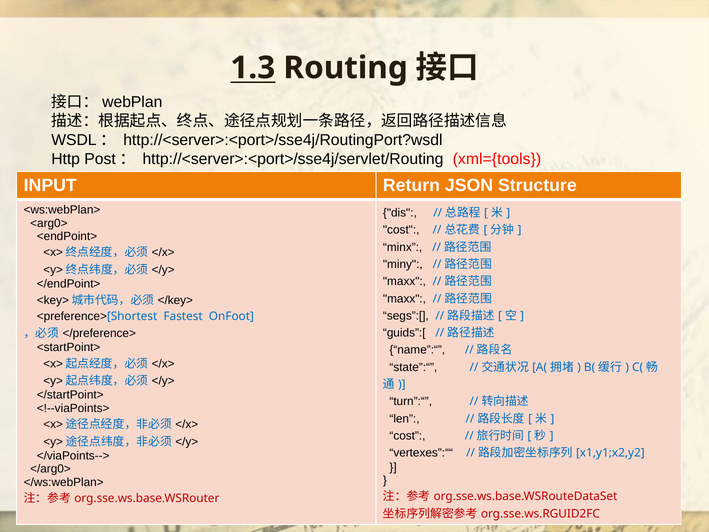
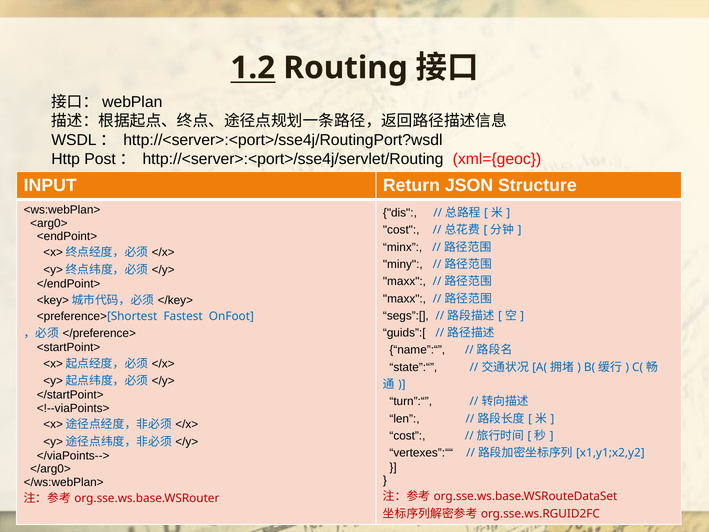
1.3: 1.3 -> 1.2
xml={tools: xml={tools -> xml={geoc
